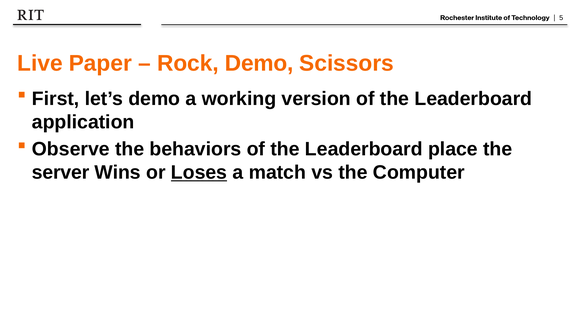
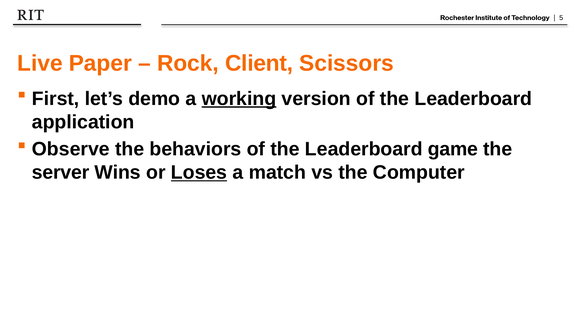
Rock Demo: Demo -> Client
working underline: none -> present
place: place -> game
